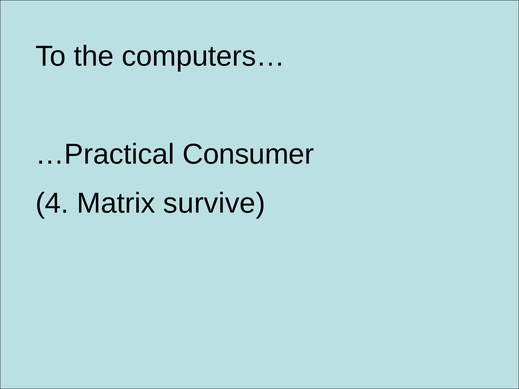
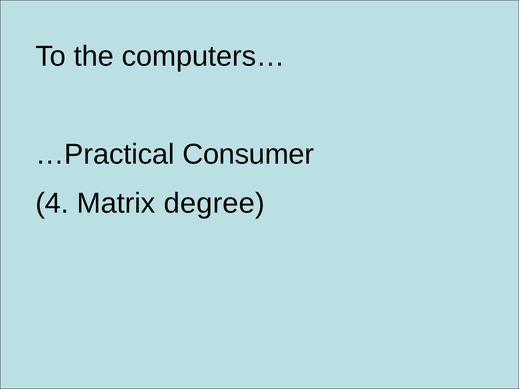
survive: survive -> degree
